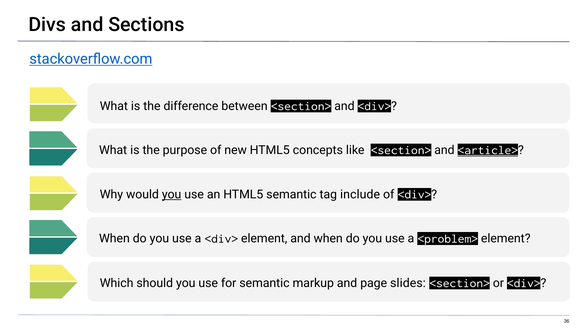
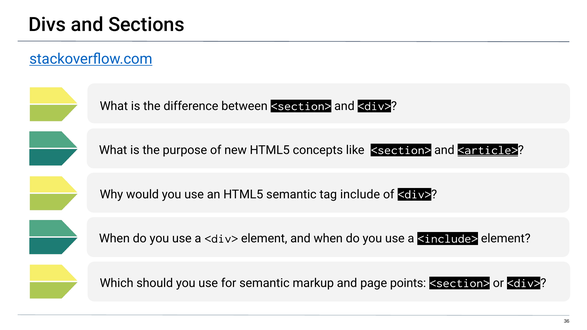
you at (172, 194) underline: present -> none
<problem>: <problem> -> <include>
slides: slides -> points
